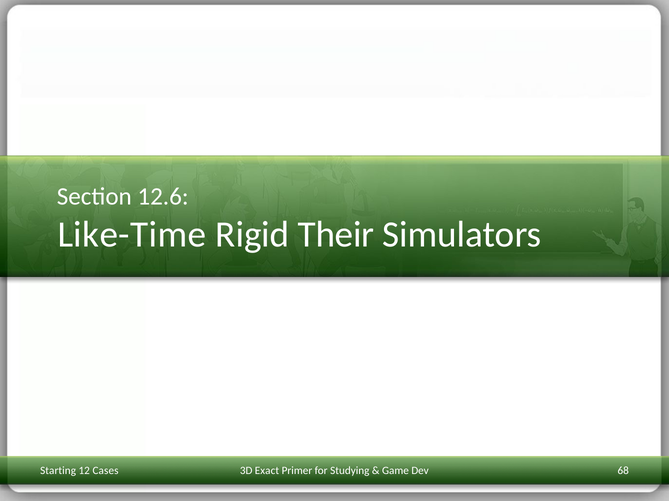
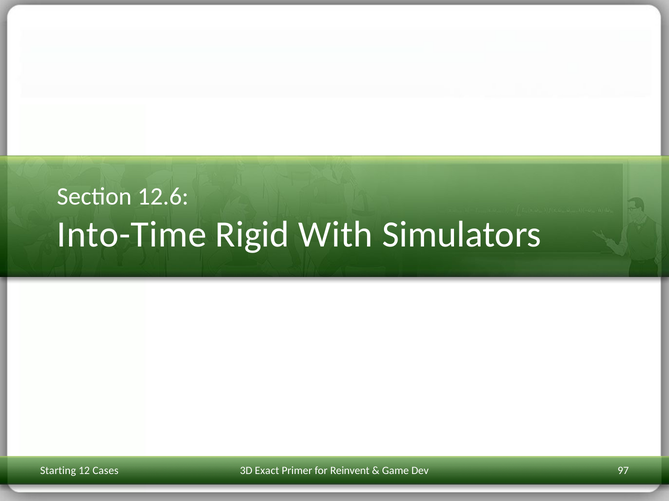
Like-Time: Like-Time -> Into-Time
Their: Their -> With
Studying: Studying -> Reinvent
68: 68 -> 97
